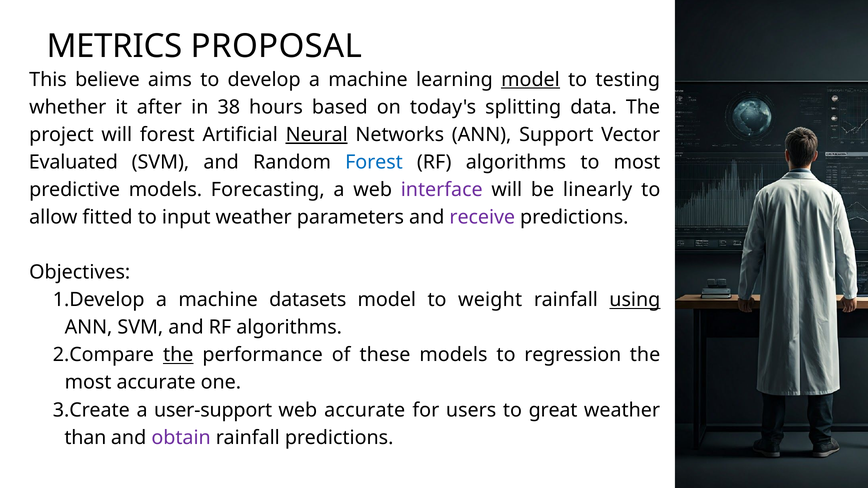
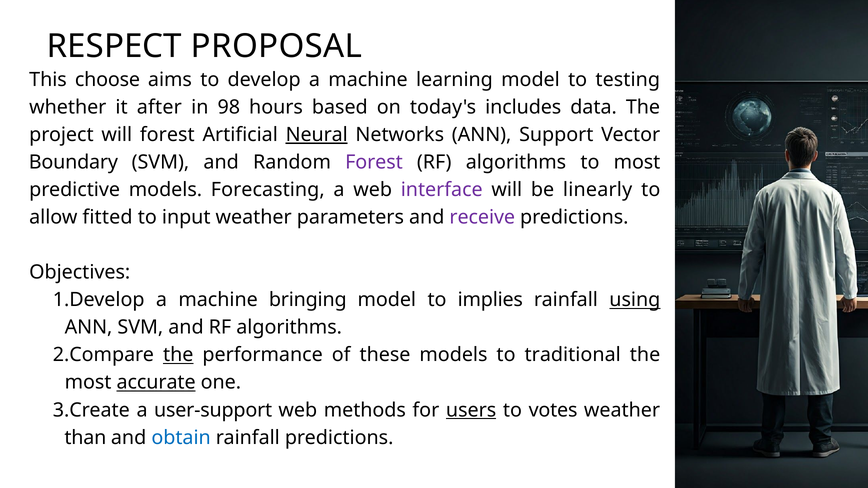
METRICS: METRICS -> RESPECT
believe: believe -> choose
model at (531, 80) underline: present -> none
38: 38 -> 98
splitting: splitting -> includes
Evaluated: Evaluated -> Boundary
Forest at (374, 162) colour: blue -> purple
datasets: datasets -> bringing
weight: weight -> implies
regression: regression -> traditional
accurate at (156, 383) underline: none -> present
web accurate: accurate -> methods
users underline: none -> present
great: great -> votes
obtain colour: purple -> blue
